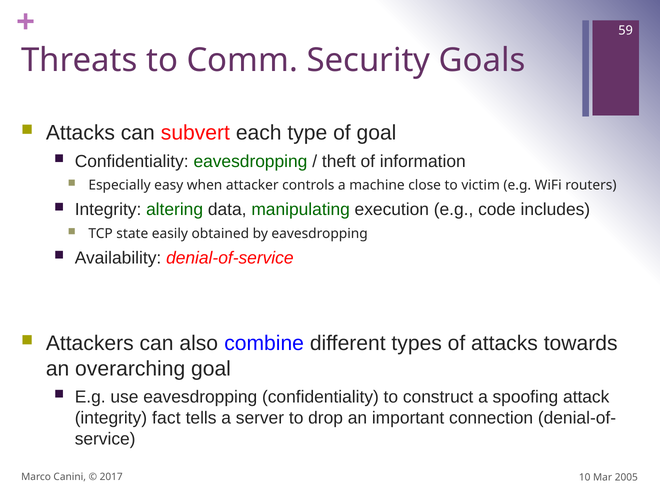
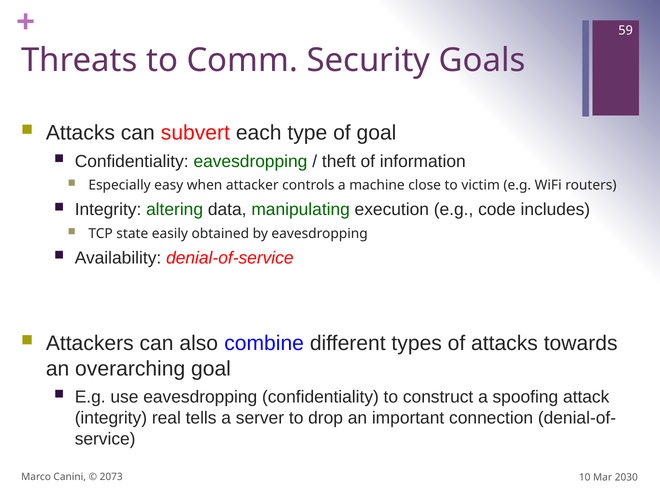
fact: fact -> real
2017: 2017 -> 2073
2005: 2005 -> 2030
